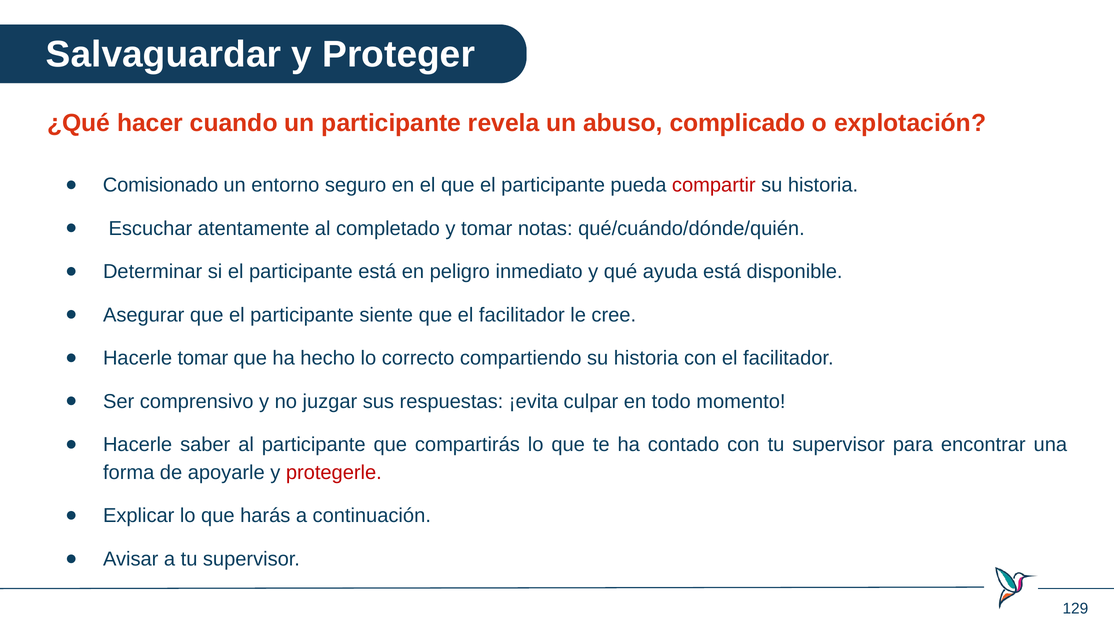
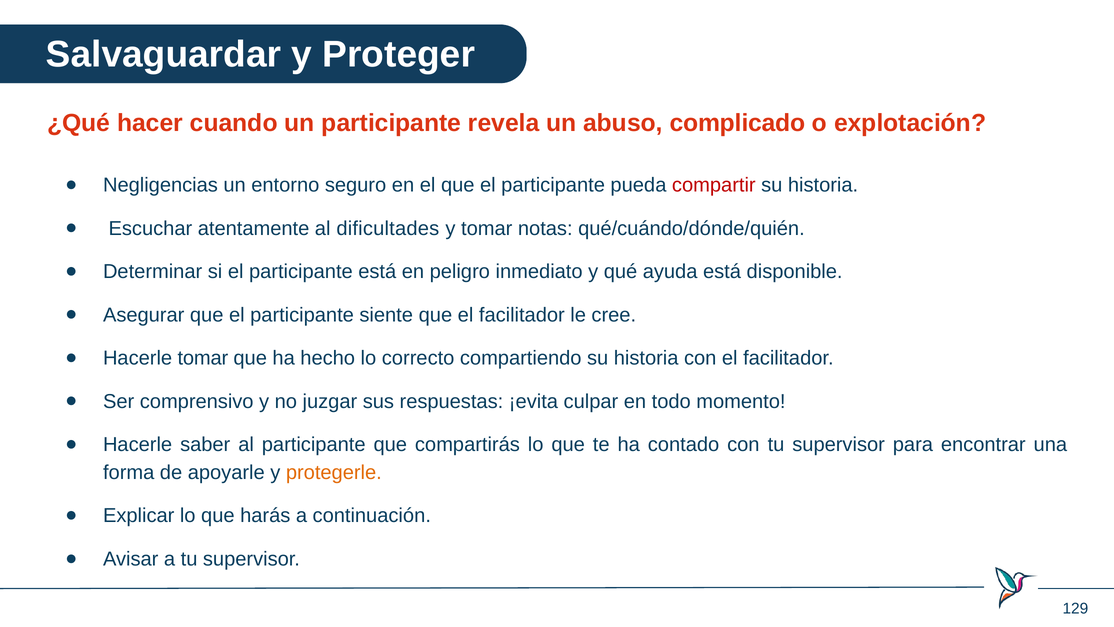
Comisionado: Comisionado -> Negligencias
completado: completado -> dificultades
protegerle colour: red -> orange
